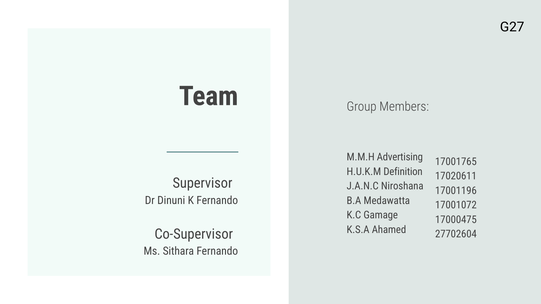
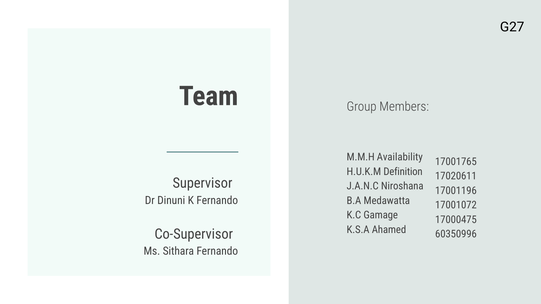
Advertising: Advertising -> Availability
27702604: 27702604 -> 60350996
